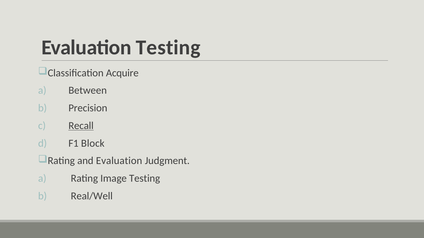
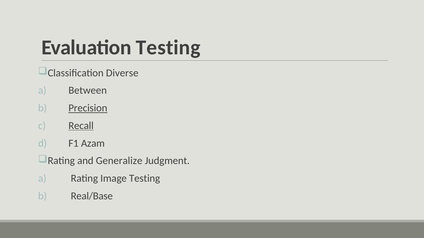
Acquire: Acquire -> Diverse
Precision underline: none -> present
Block: Block -> Azam
and Evaluation: Evaluation -> Generalize
Real/Well: Real/Well -> Real/Base
